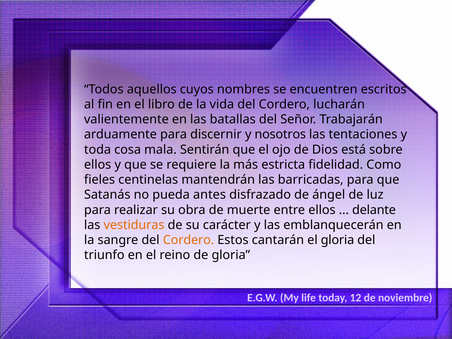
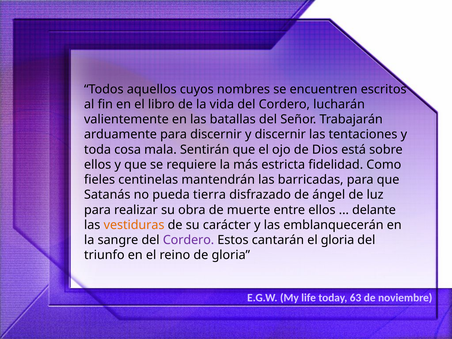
y nosotros: nosotros -> discernir
antes: antes -> tierra
Cordero at (189, 240) colour: orange -> purple
12: 12 -> 63
